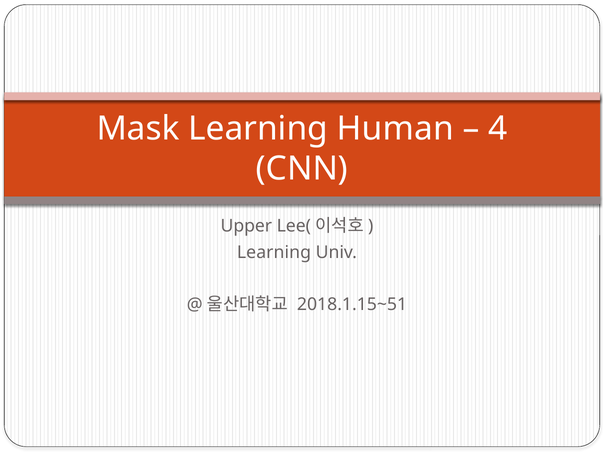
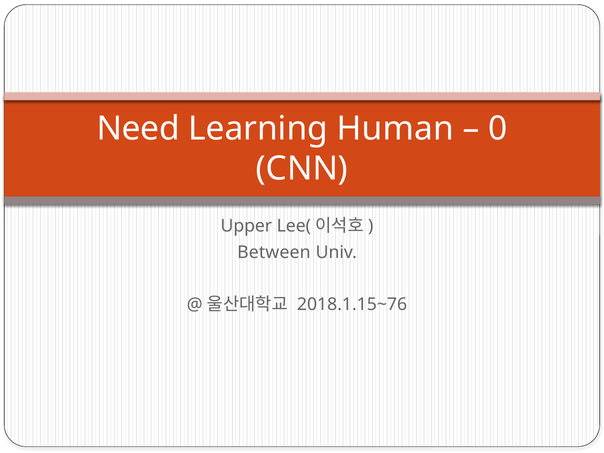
Mask: Mask -> Need
4: 4 -> 0
Learning at (274, 252): Learning -> Between
2018.1.15~51: 2018.1.15~51 -> 2018.1.15~76
